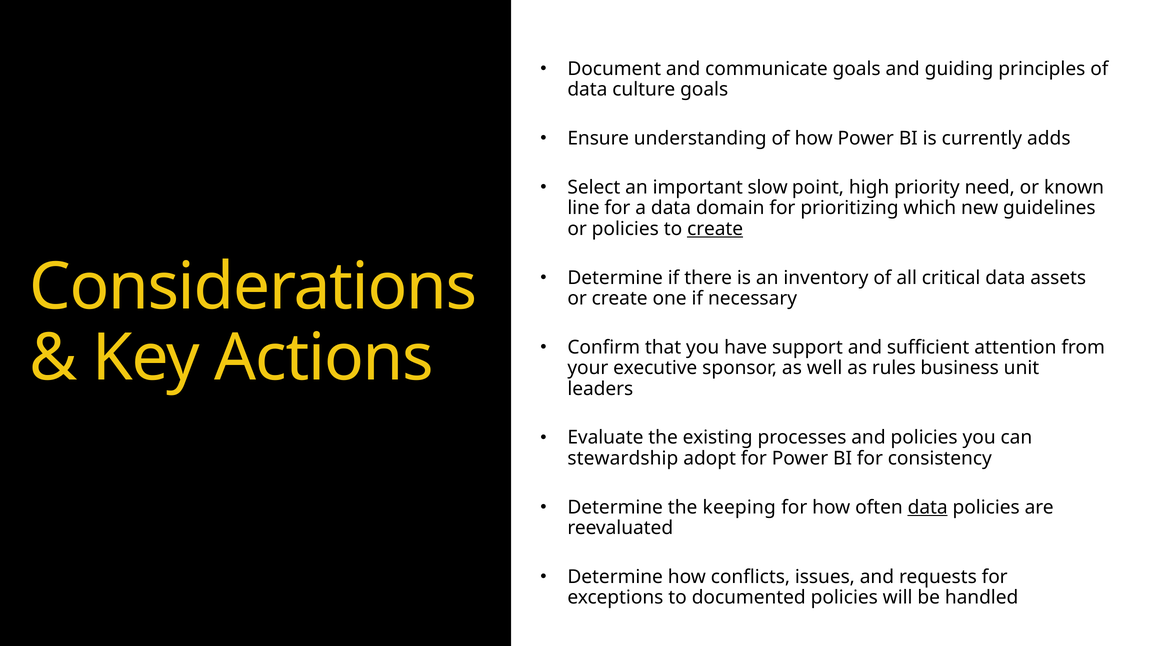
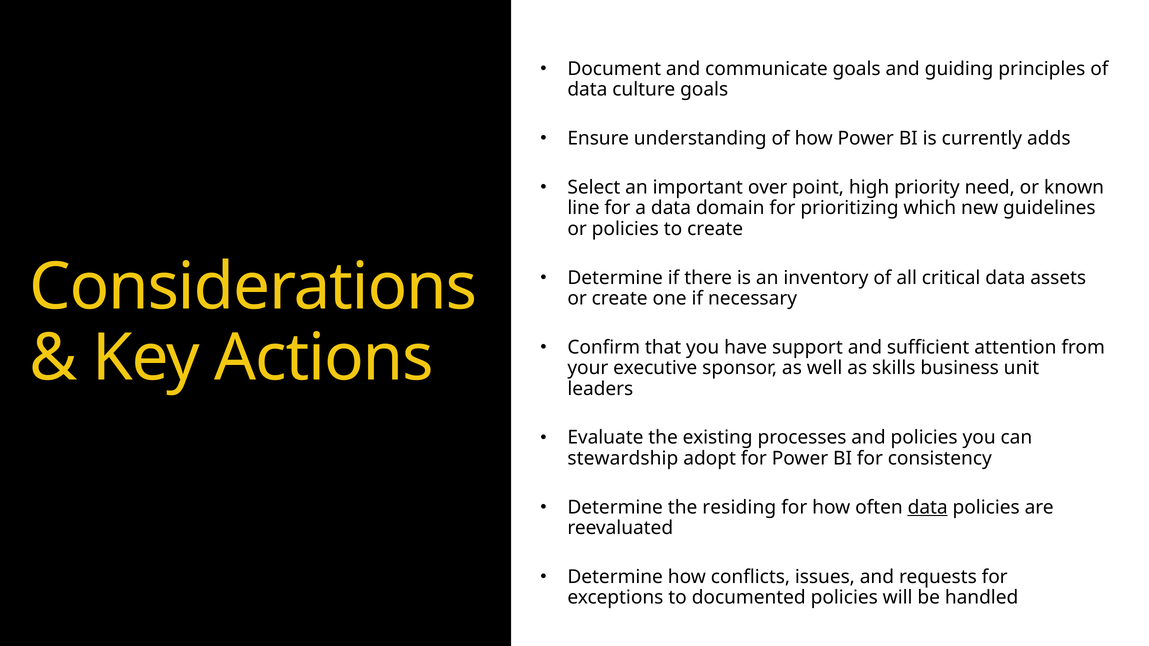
slow: slow -> over
create at (715, 229) underline: present -> none
rules: rules -> skills
keeping: keeping -> residing
